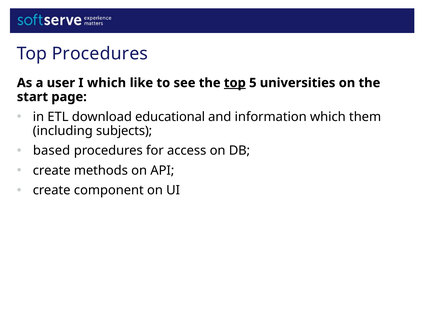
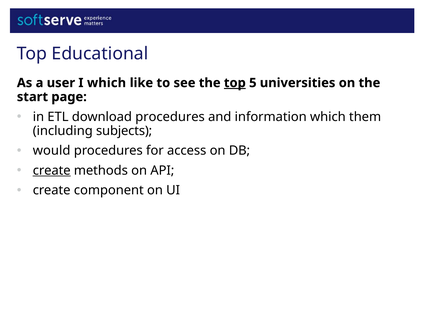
Top Procedures: Procedures -> Educational
download educational: educational -> procedures
based: based -> would
create at (52, 170) underline: none -> present
